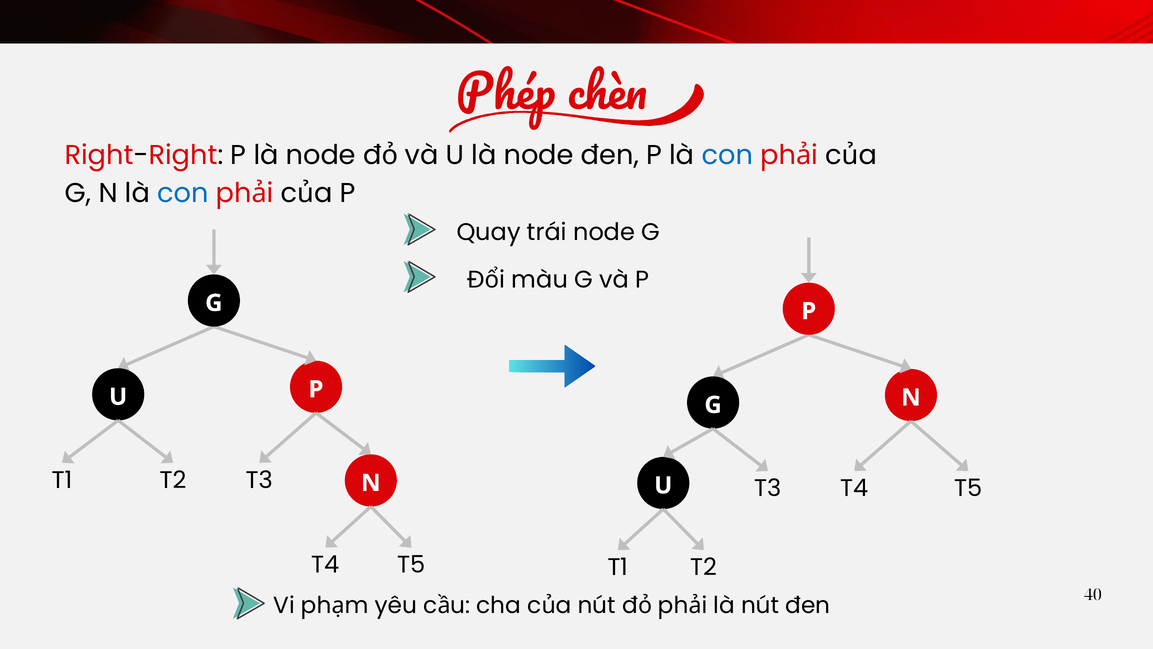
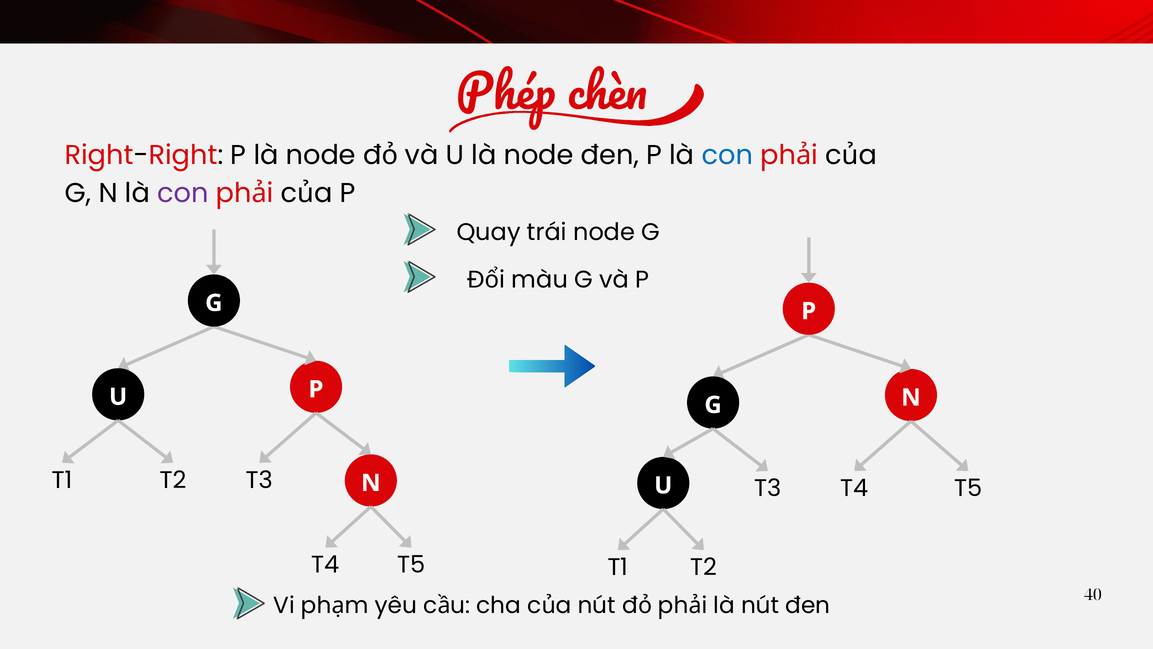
con at (183, 193) colour: blue -> purple
